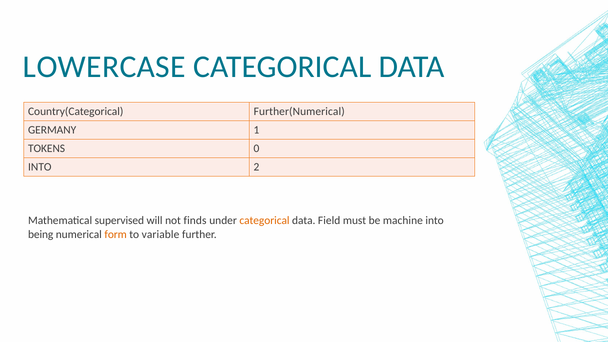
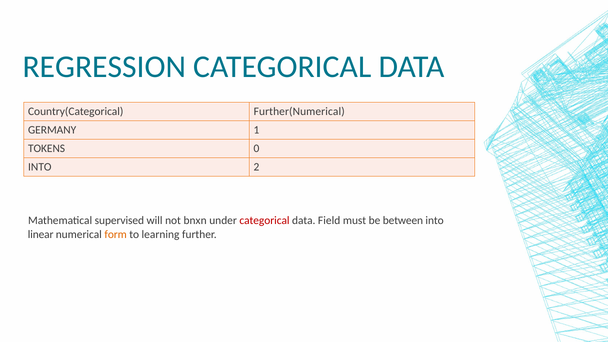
LOWERCASE: LOWERCASE -> REGRESSION
finds: finds -> bnxn
categorical at (264, 221) colour: orange -> red
machine: machine -> between
being: being -> linear
variable: variable -> learning
